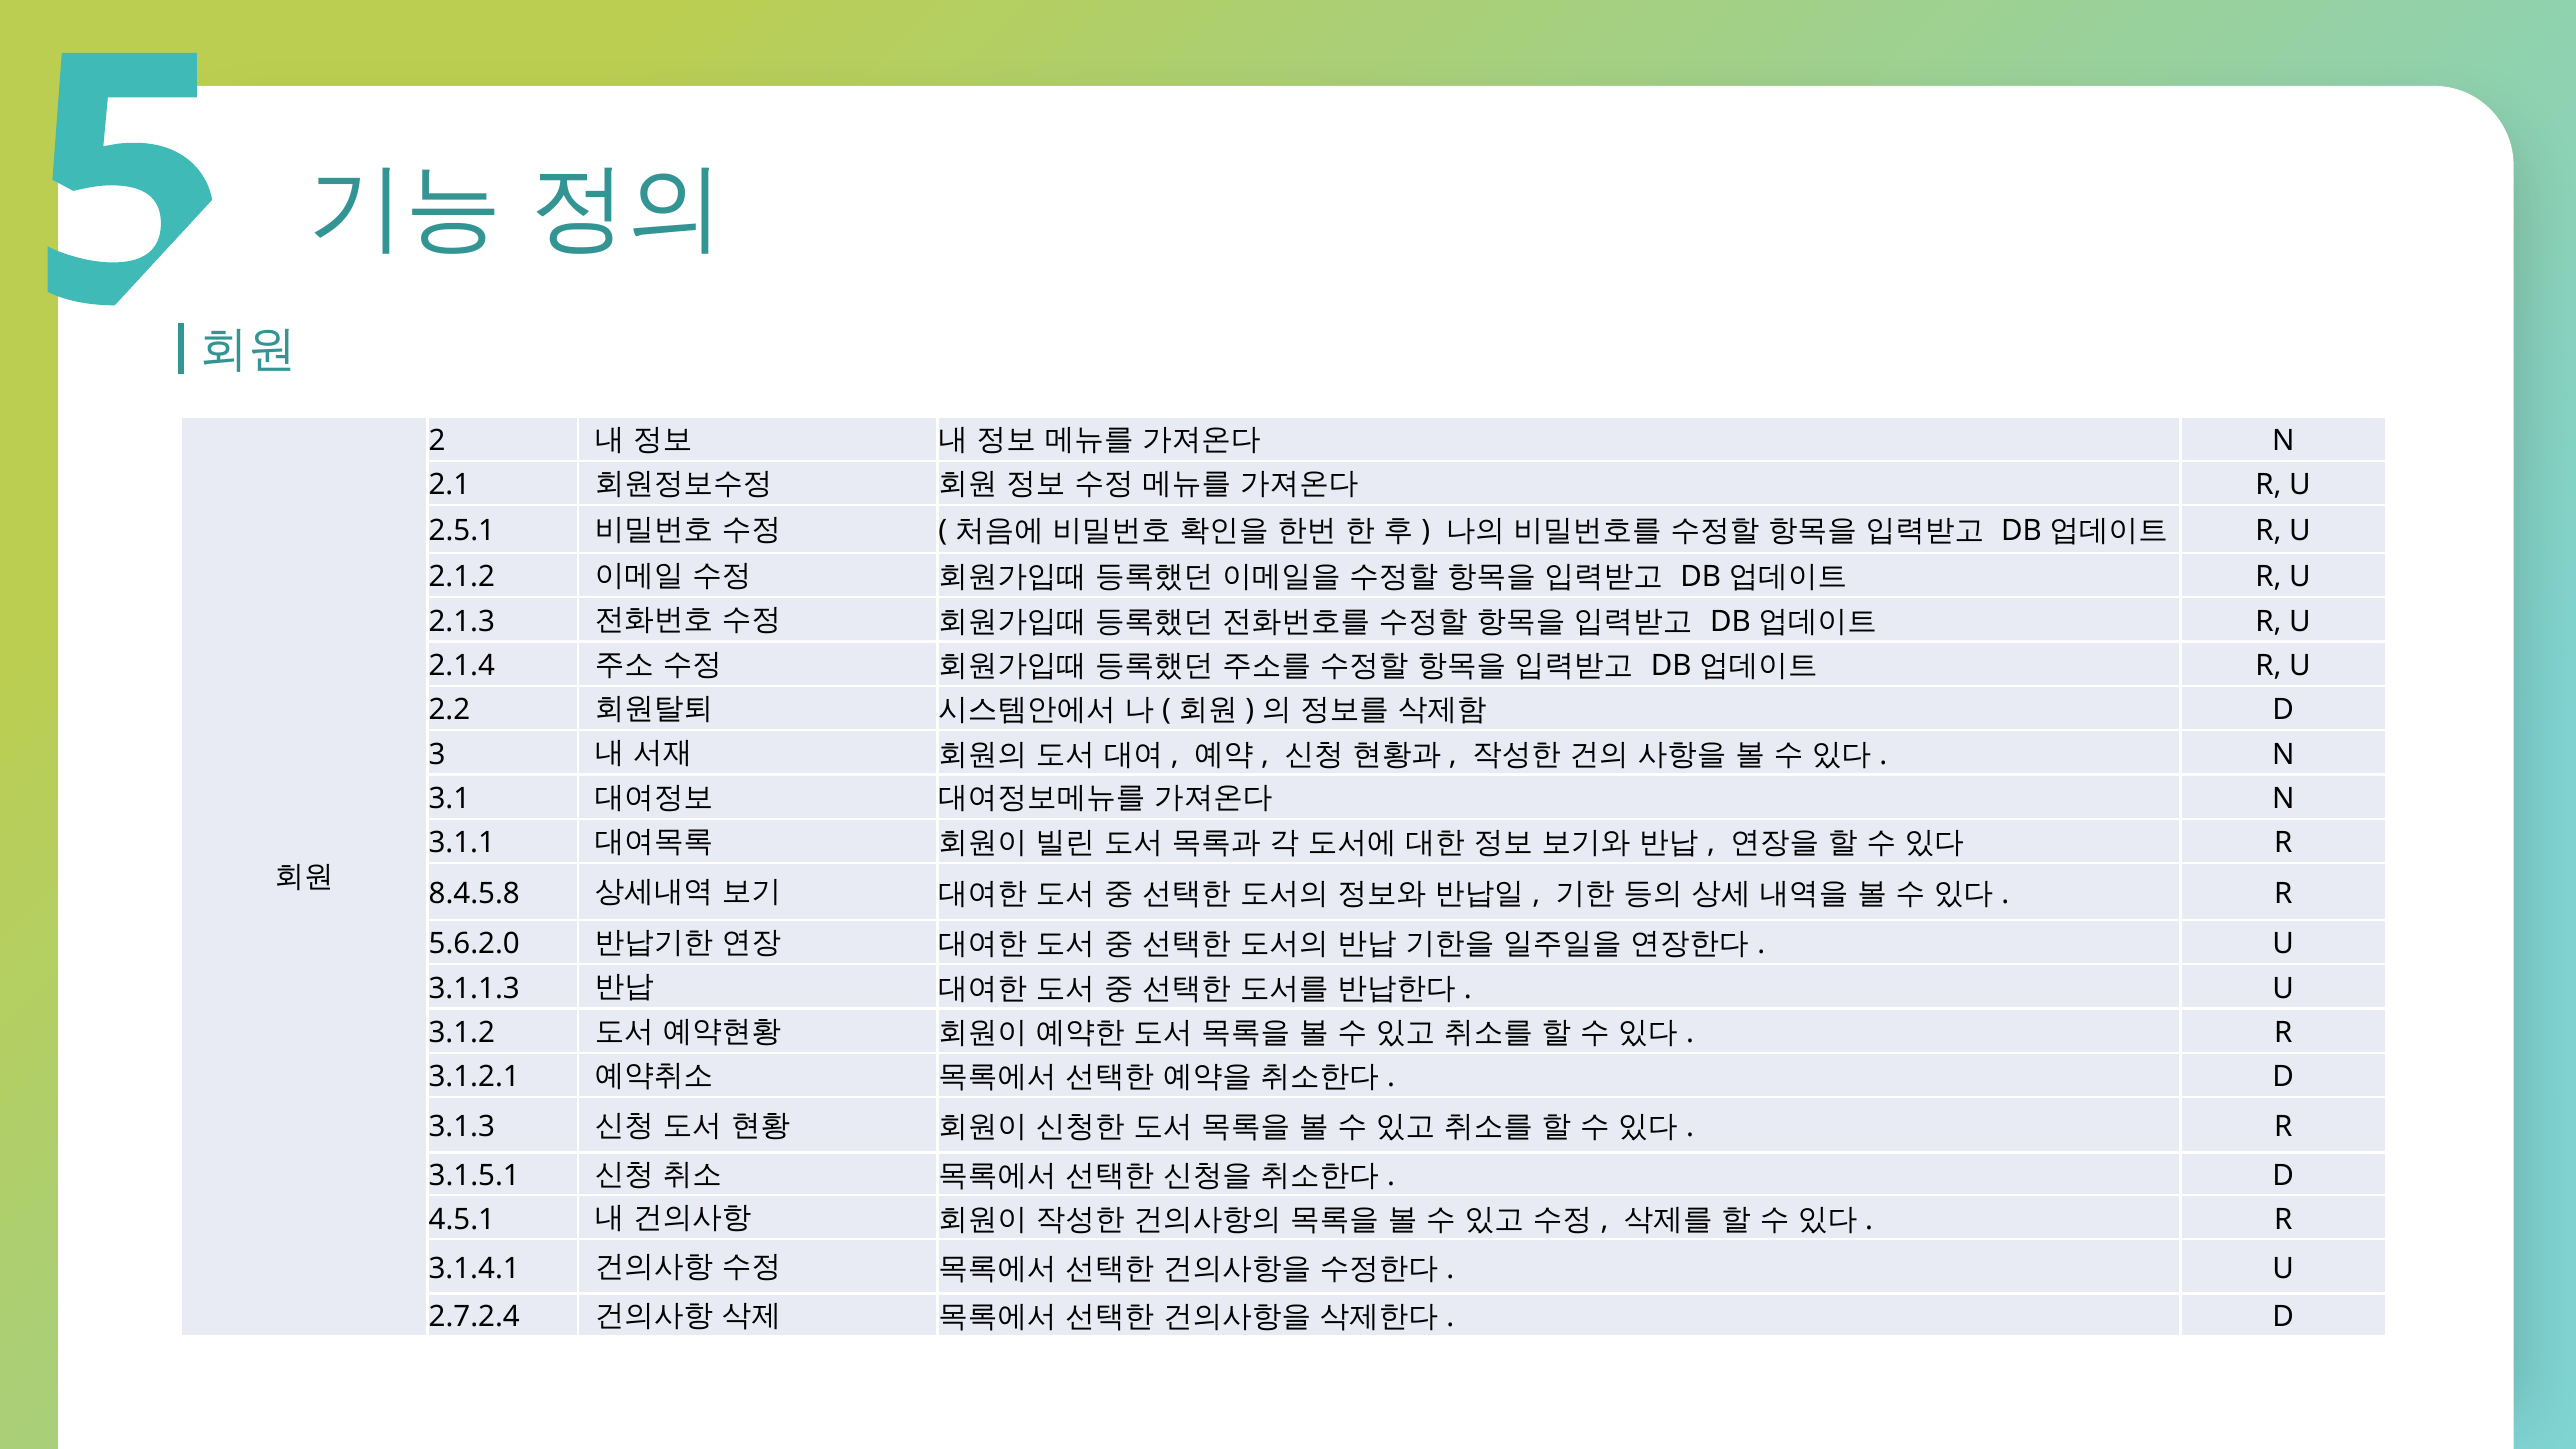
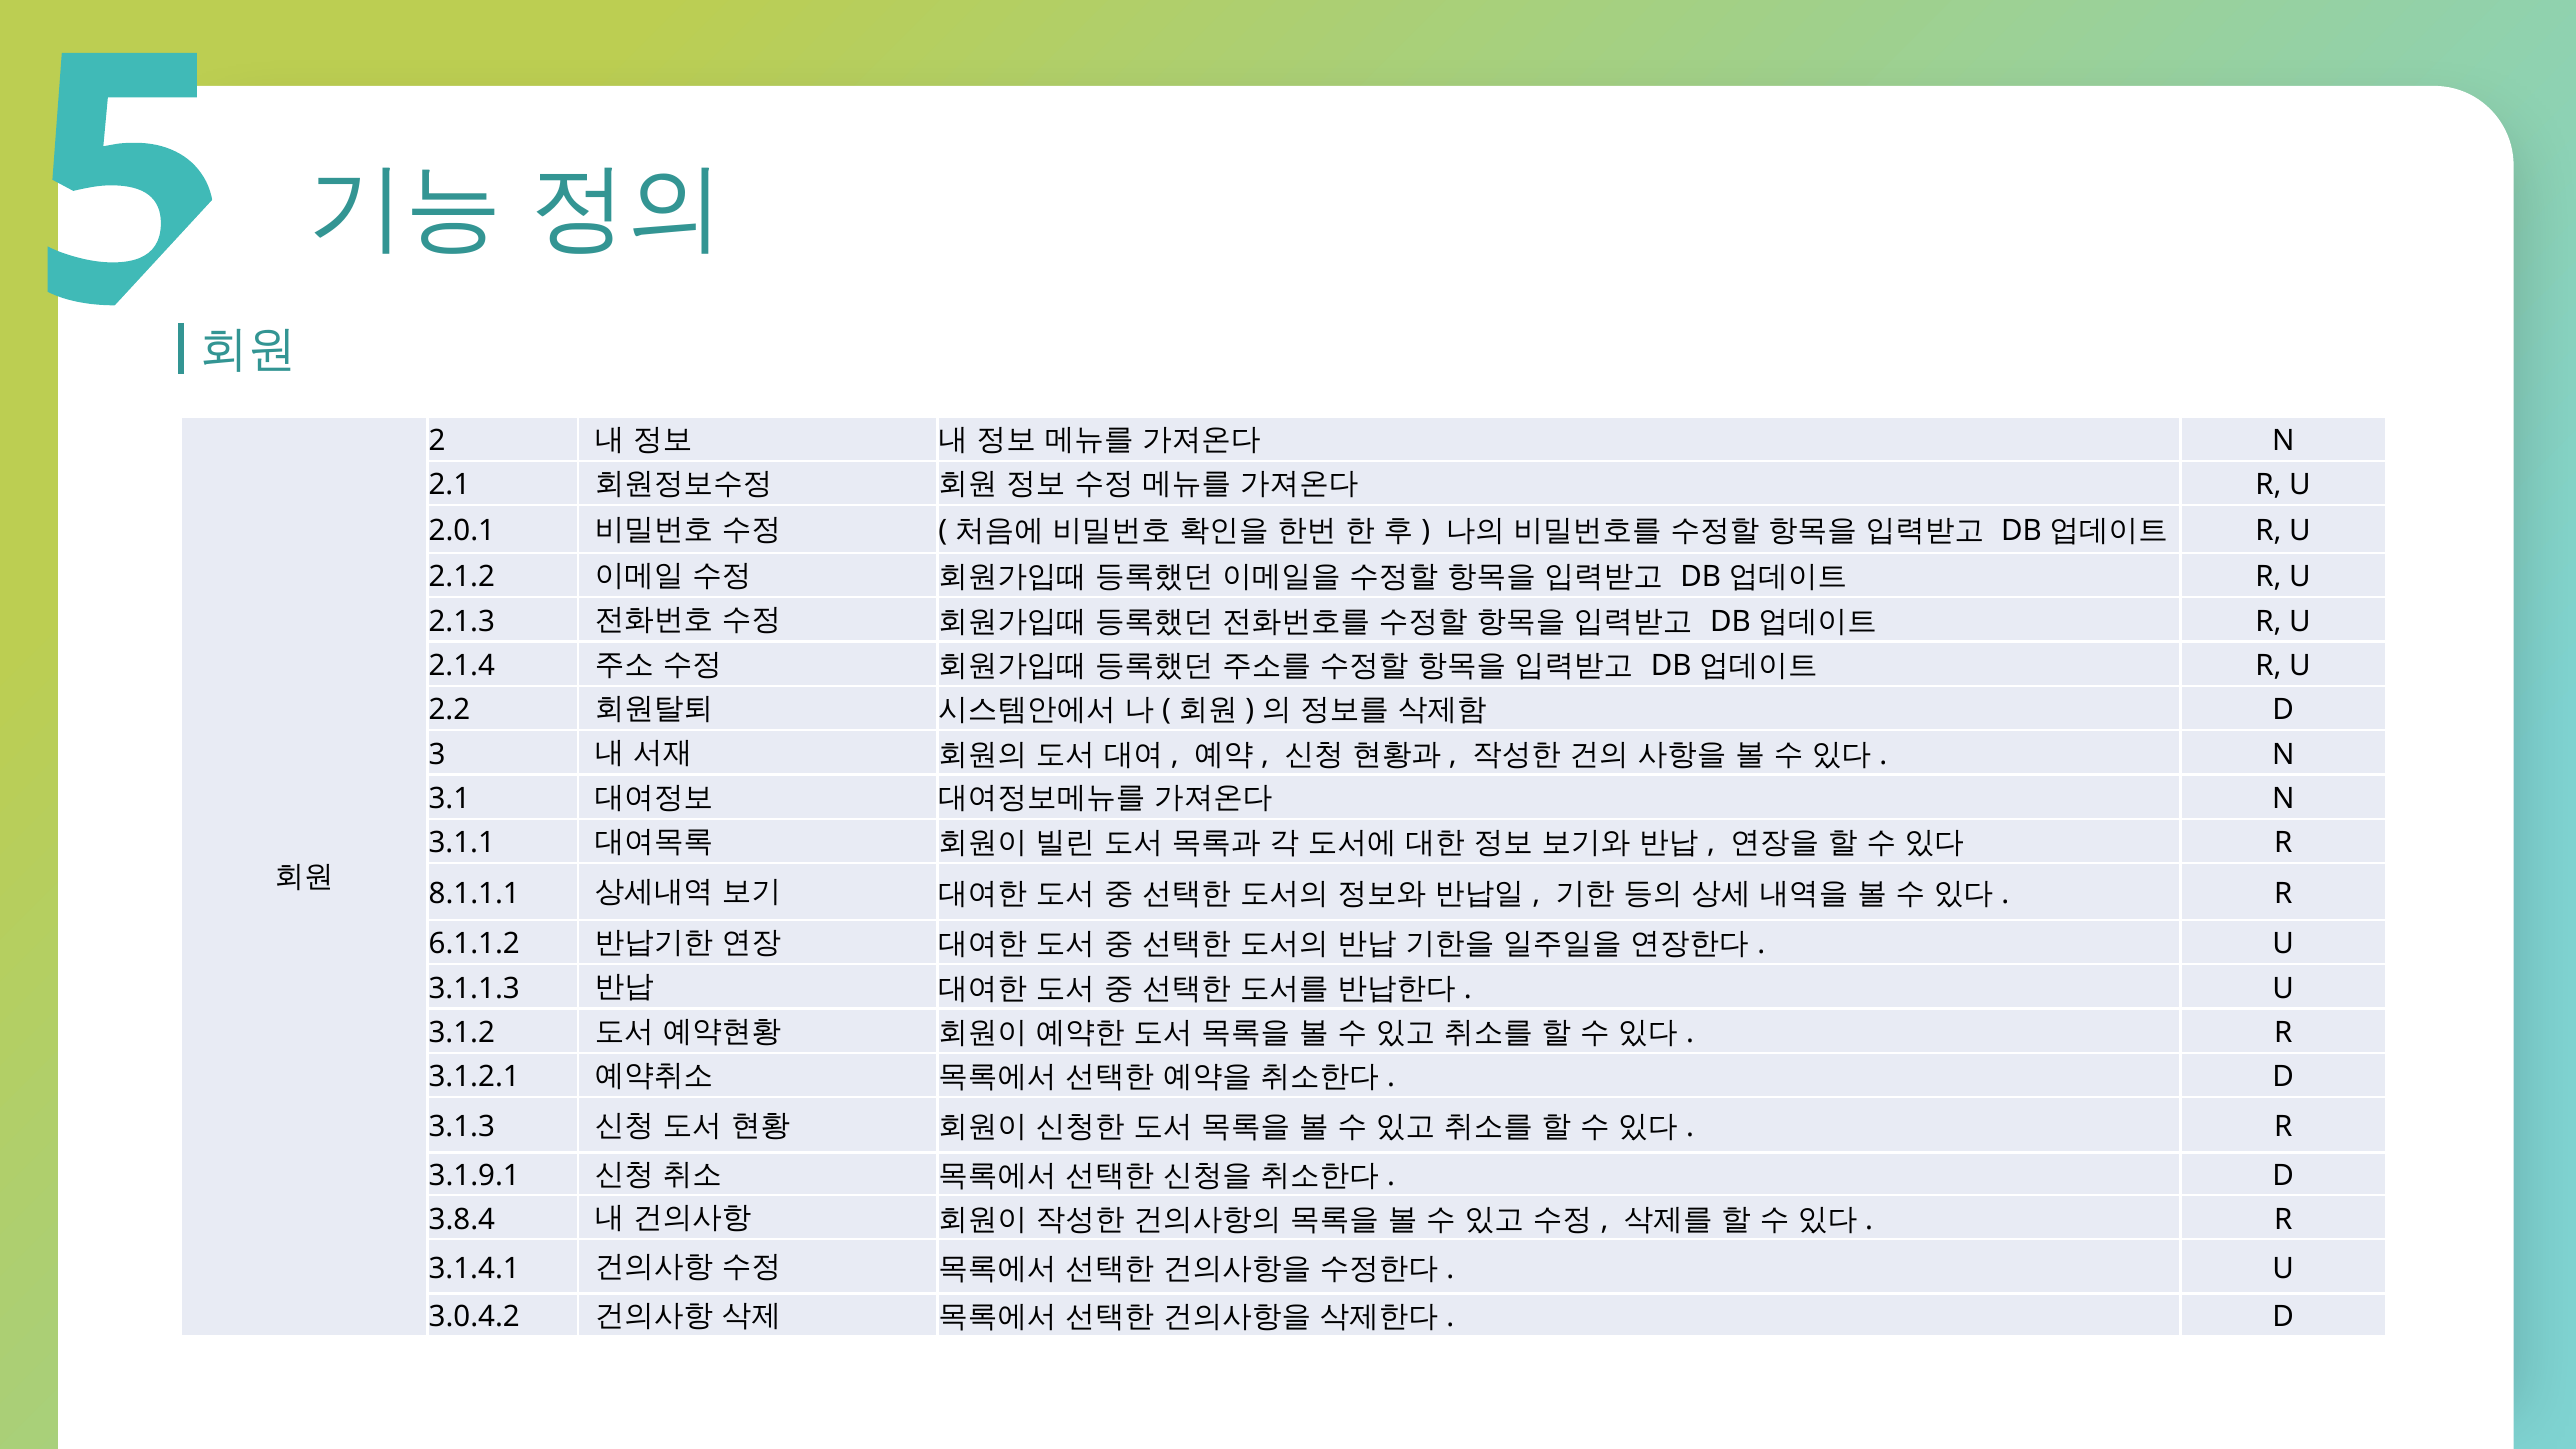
2.5.1: 2.5.1 -> 2.0.1
8.4.5.8: 8.4.5.8 -> 8.1.1.1
5.6.2.0: 5.6.2.0 -> 6.1.1.2
3.1.5.1: 3.1.5.1 -> 3.1.9.1
4.5.1: 4.5.1 -> 3.8.4
2.7.2.4: 2.7.2.4 -> 3.0.4.2
